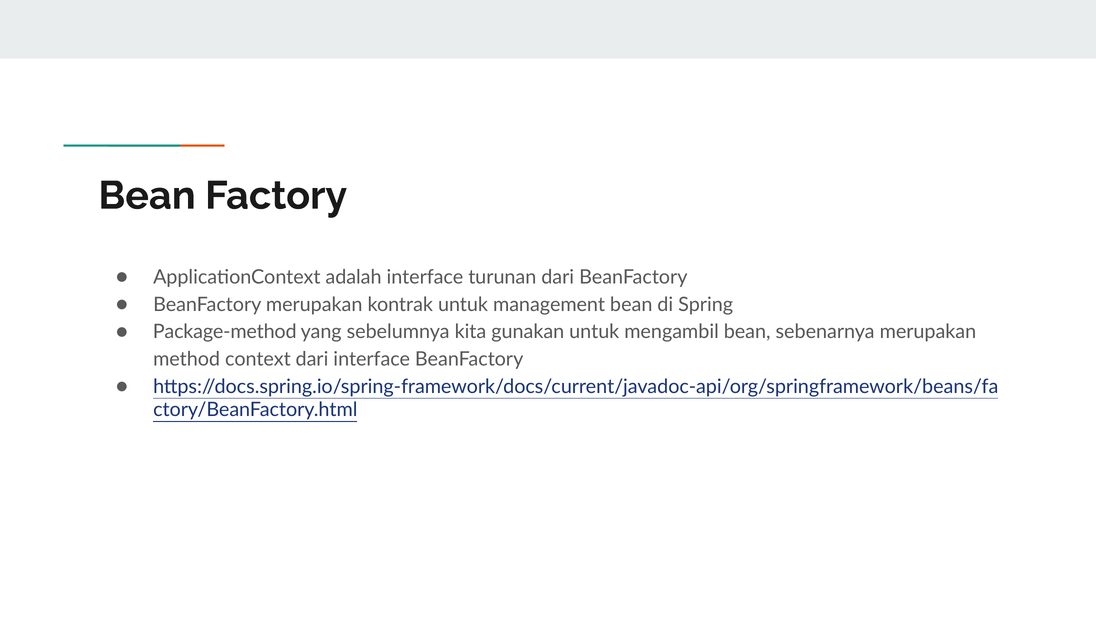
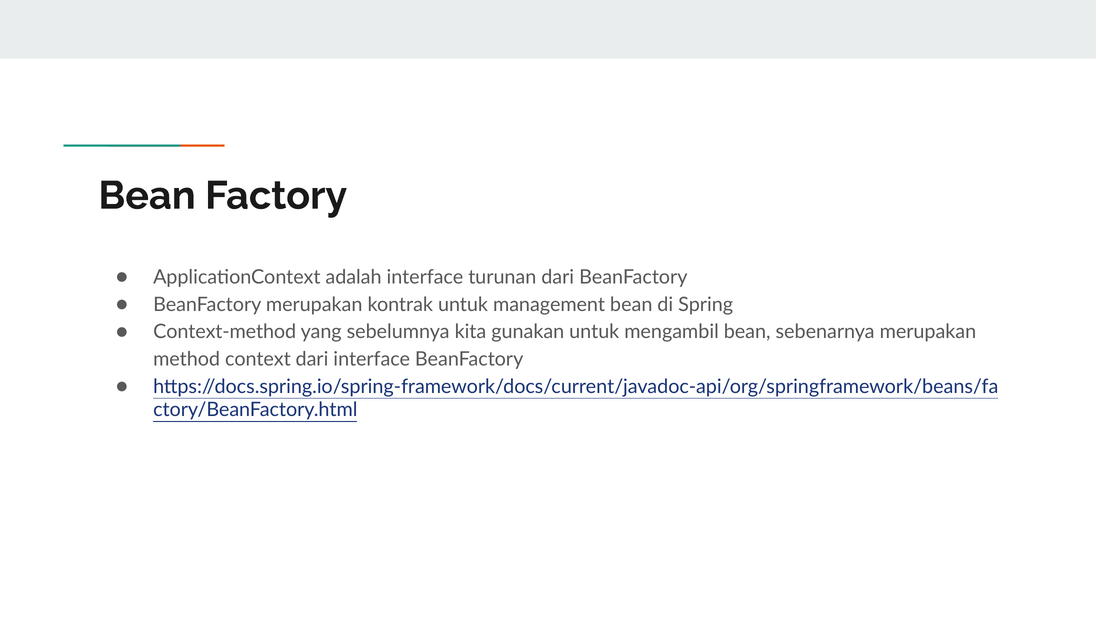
Package-method: Package-method -> Context-method
